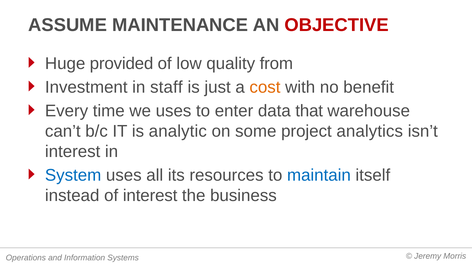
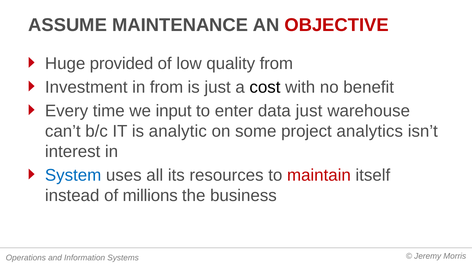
in staff: staff -> from
cost colour: orange -> black
we uses: uses -> input
data that: that -> just
maintain colour: blue -> red
of interest: interest -> millions
